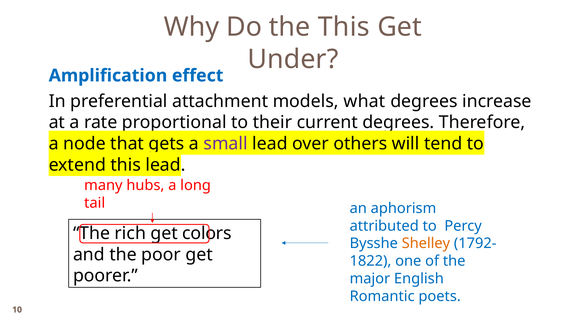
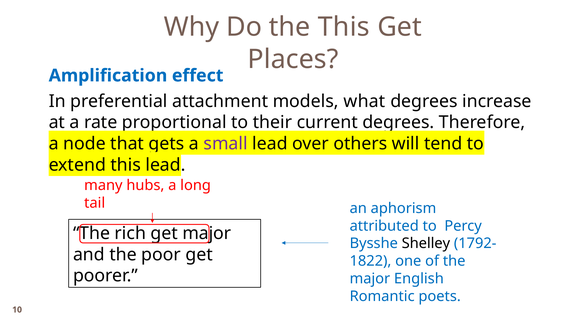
Under: Under -> Places
get colors: colors -> major
Shelley colour: orange -> black
